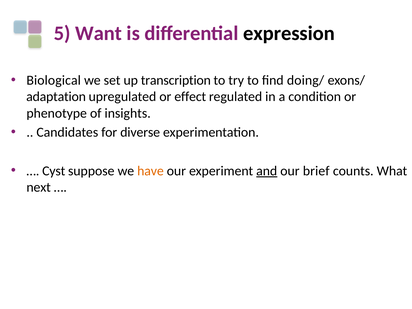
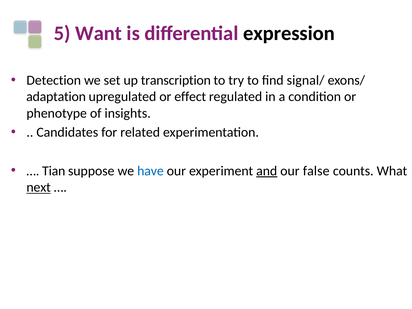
Biological: Biological -> Detection
doing/: doing/ -> signal/
diverse: diverse -> related
Cyst: Cyst -> Tian
have colour: orange -> blue
brief: brief -> false
next underline: none -> present
